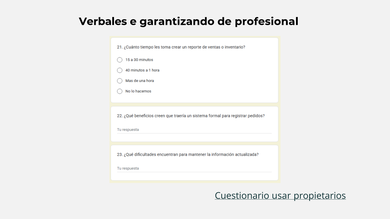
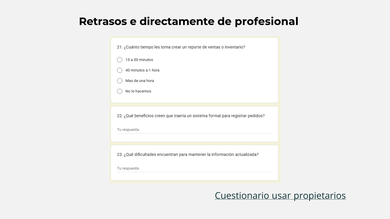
Verbales: Verbales -> Retrasos
garantizando: garantizando -> directamente
